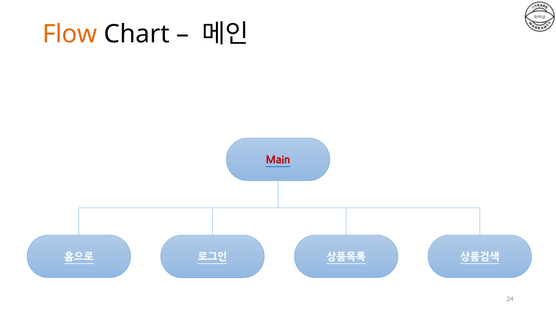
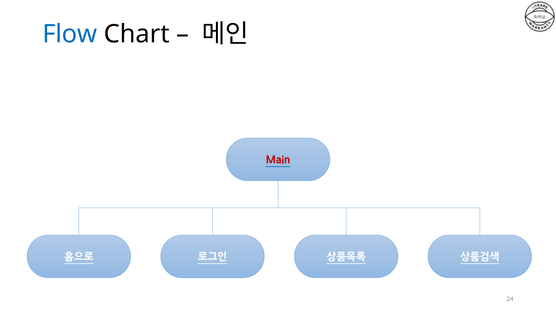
Flow colour: orange -> blue
